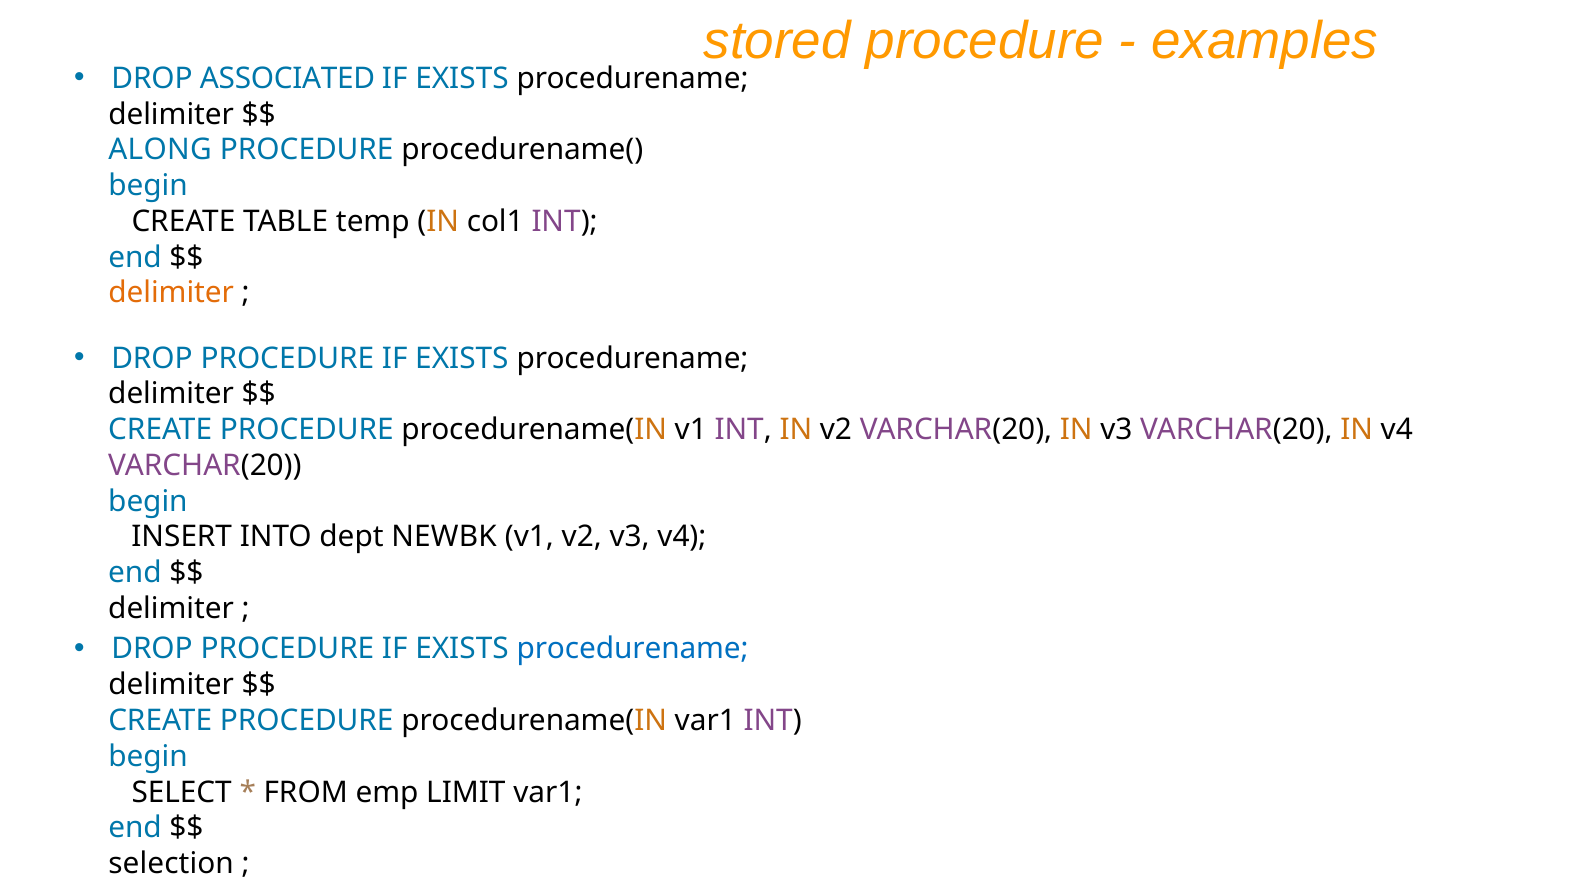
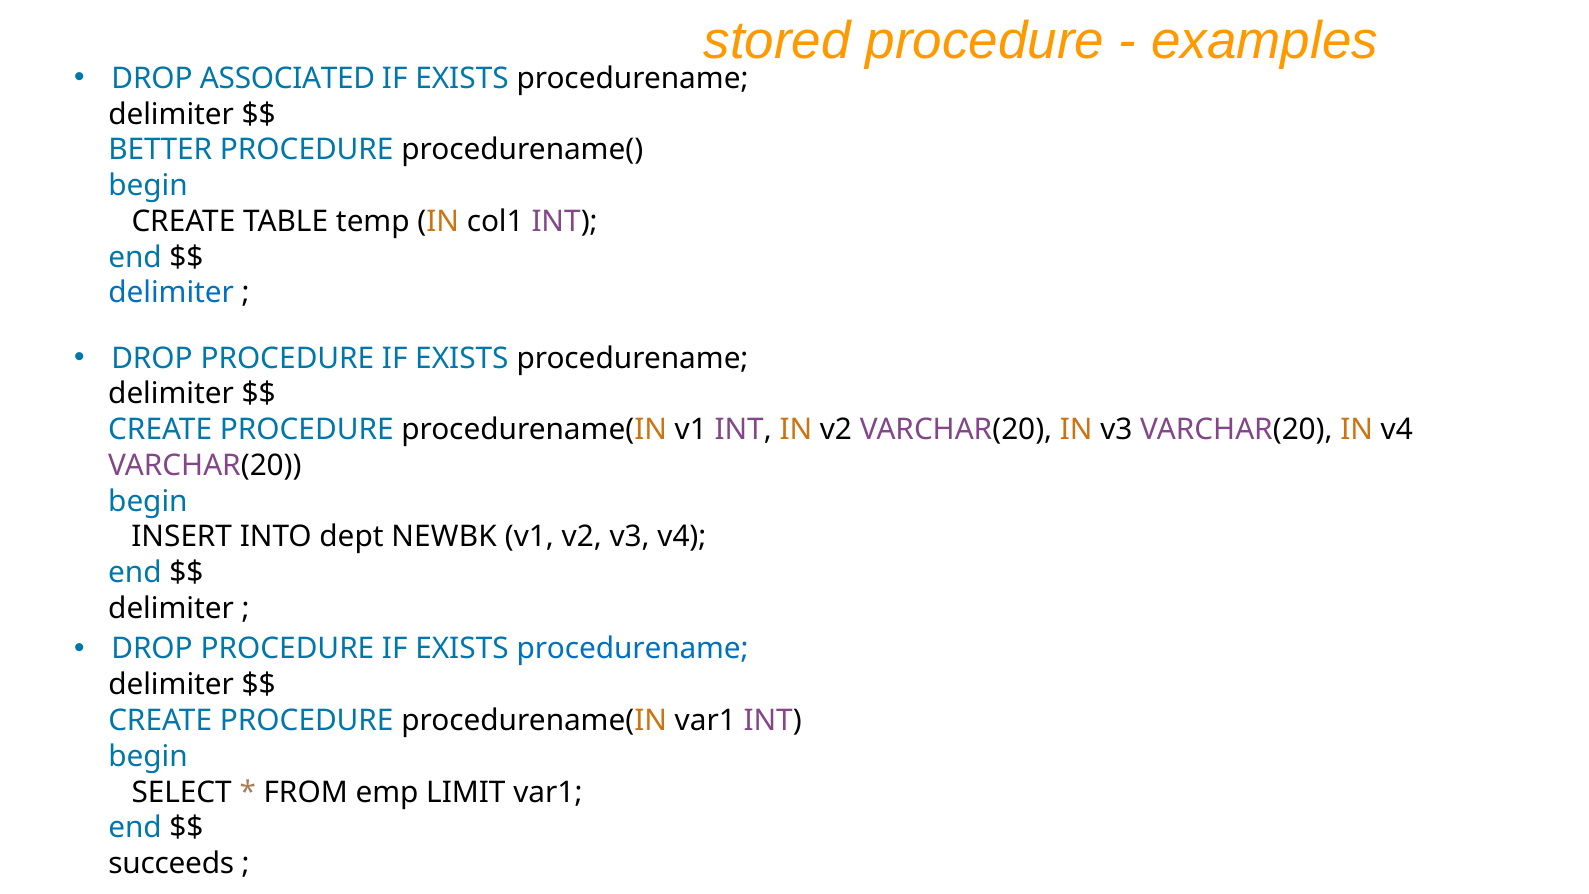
ALONG: ALONG -> BETTER
delimiter at (171, 293) colour: orange -> blue
selection: selection -> succeeds
